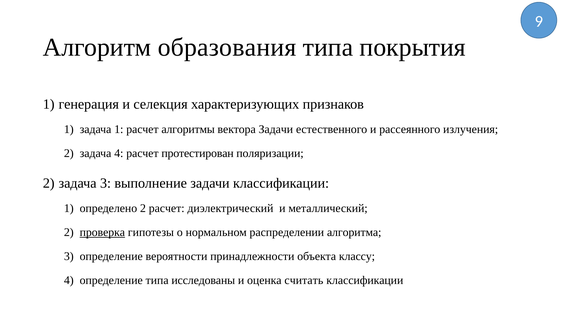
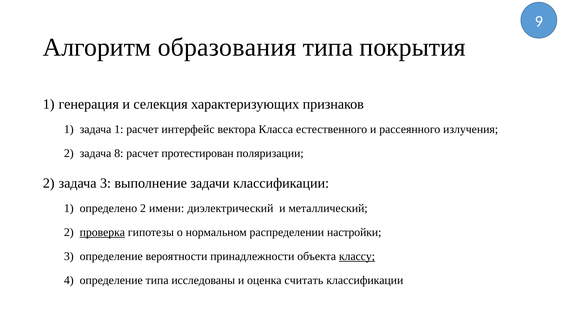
алгоритмы: алгоритмы -> интерфейс
вектора Задачи: Задачи -> Класса
задача 4: 4 -> 8
2 расчет: расчет -> имени
алгоритма: алгоритма -> настройки
классу underline: none -> present
